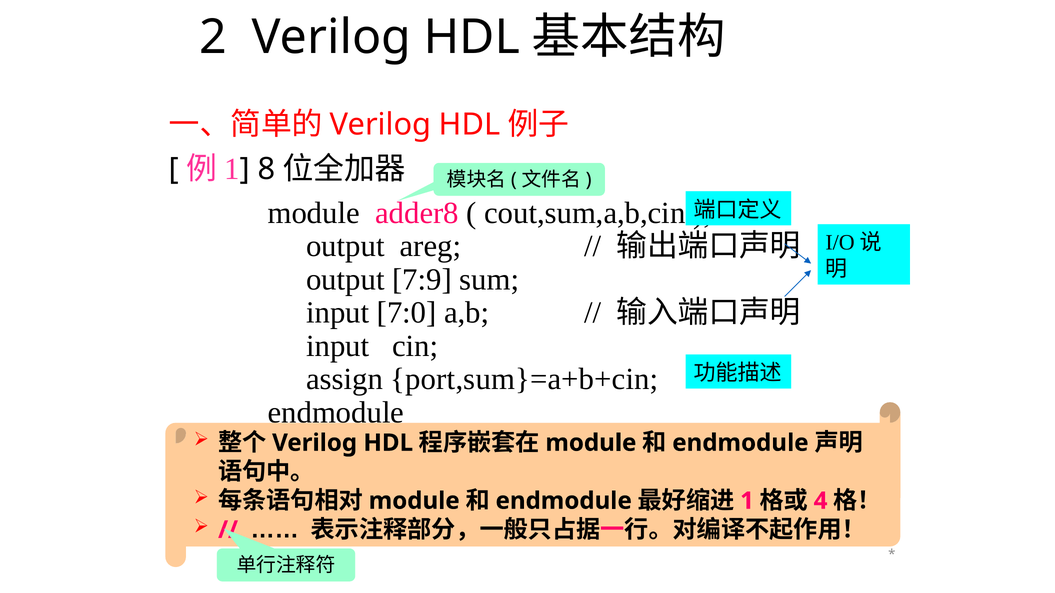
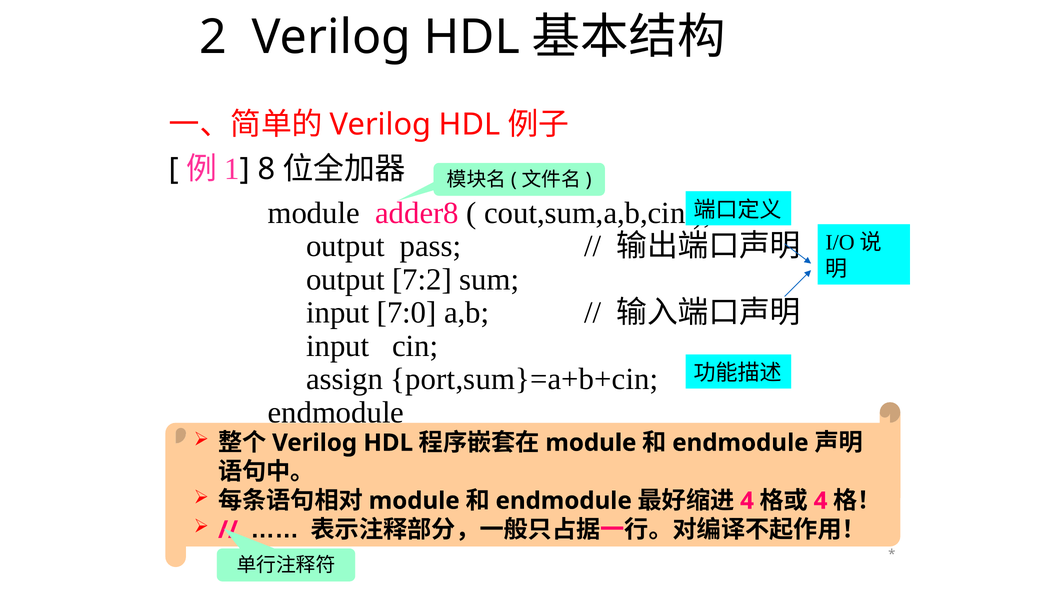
areg: areg -> pass
7:9: 7:9 -> 7:2
1 at (747, 501): 1 -> 4
